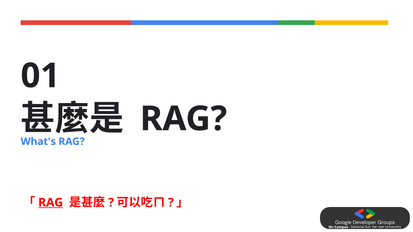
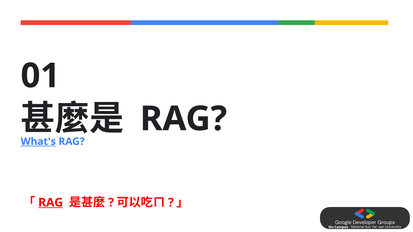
What's underline: none -> present
